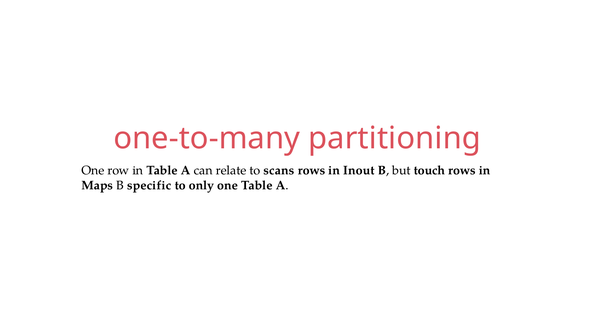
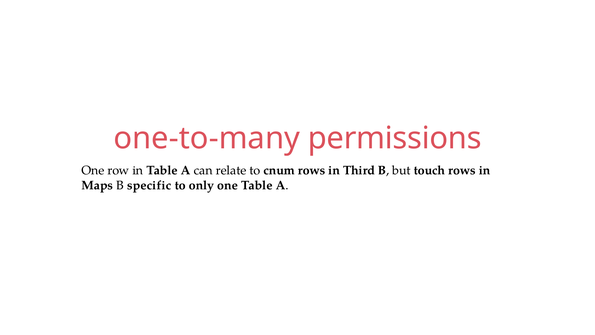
partitioning: partitioning -> permissions
scans: scans -> cnum
Inout: Inout -> Third
